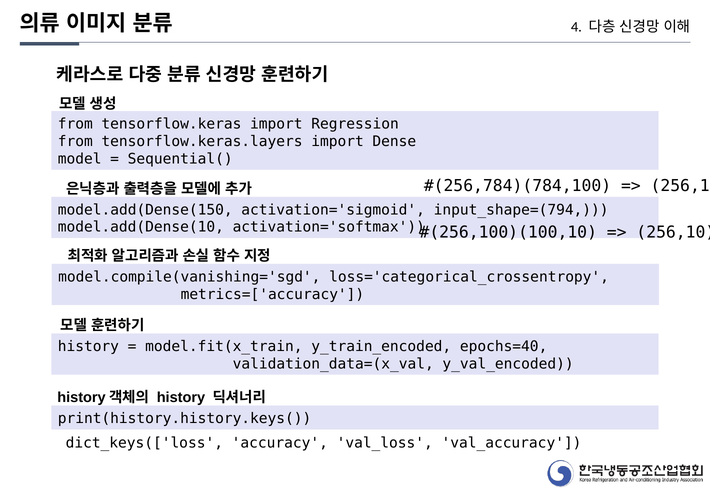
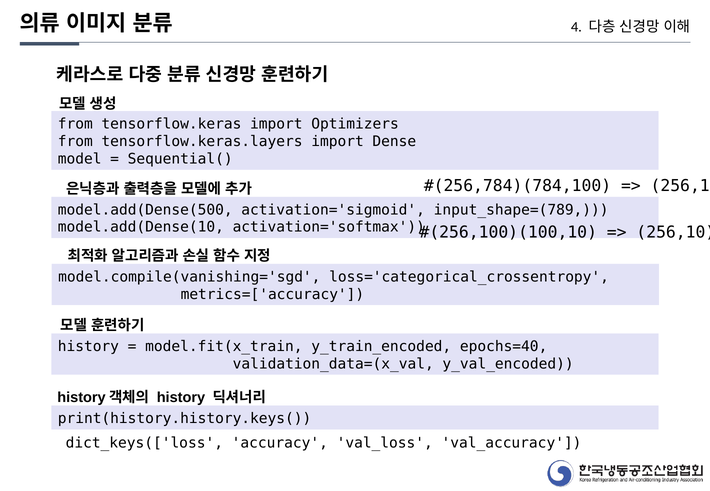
Regression: Regression -> Optimizers
model.add(Dense(150: model.add(Dense(150 -> model.add(Dense(500
input_shape=(794: input_shape=(794 -> input_shape=(789
